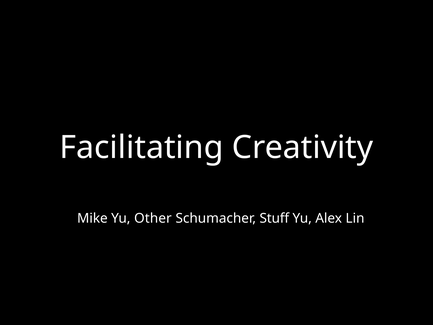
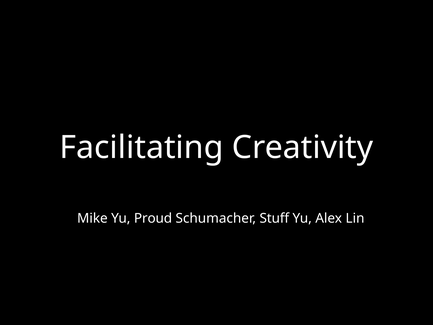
Other: Other -> Proud
